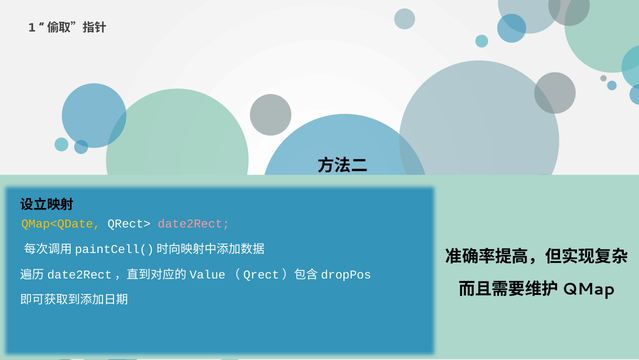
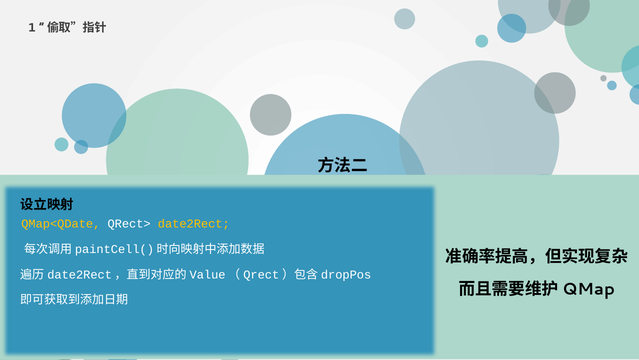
date2Rect colour: pink -> yellow
